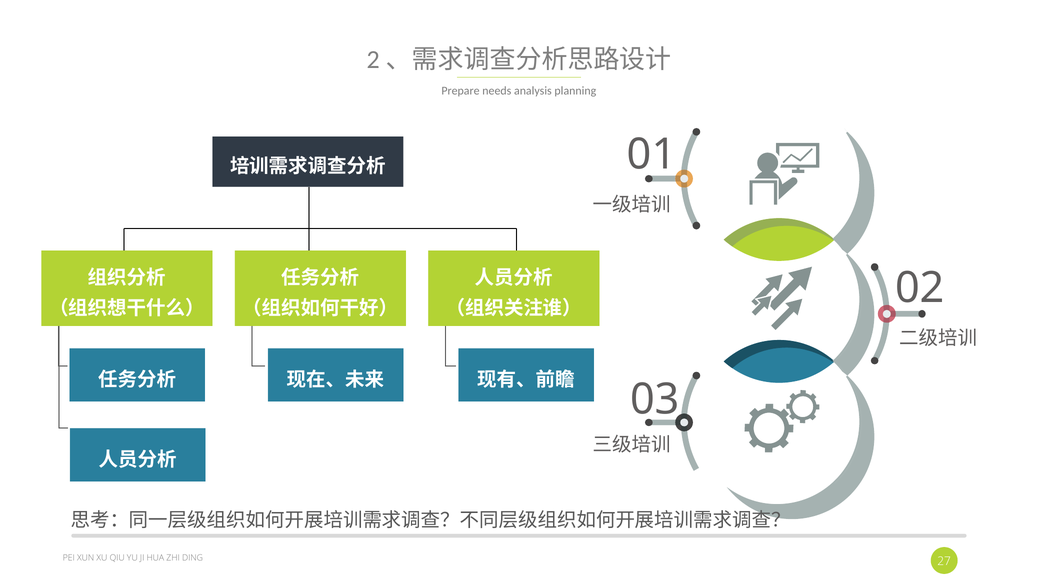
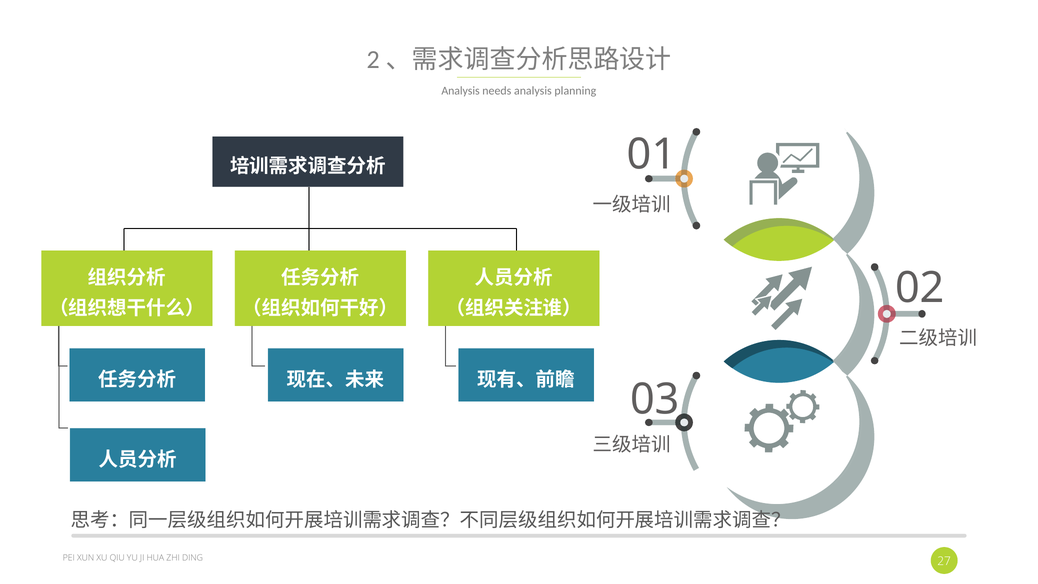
Prepare at (461, 91): Prepare -> Analysis
